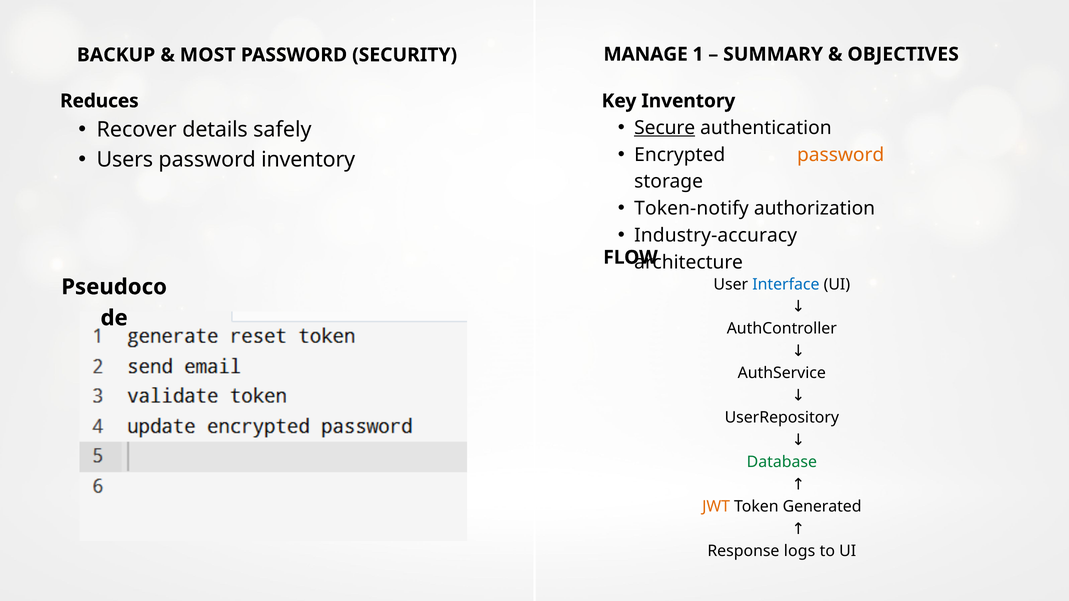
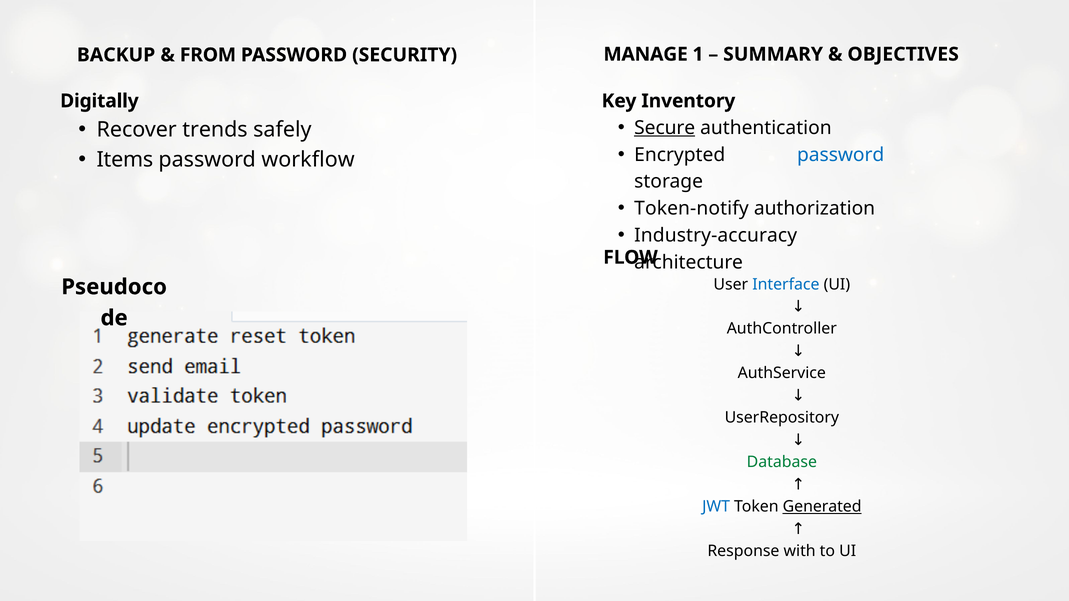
MOST: MOST -> FROM
Reduces: Reduces -> Digitally
details: details -> trends
password at (841, 155) colour: orange -> blue
Users: Users -> Items
password inventory: inventory -> workflow
JWT colour: orange -> blue
Generated underline: none -> present
logs: logs -> with
